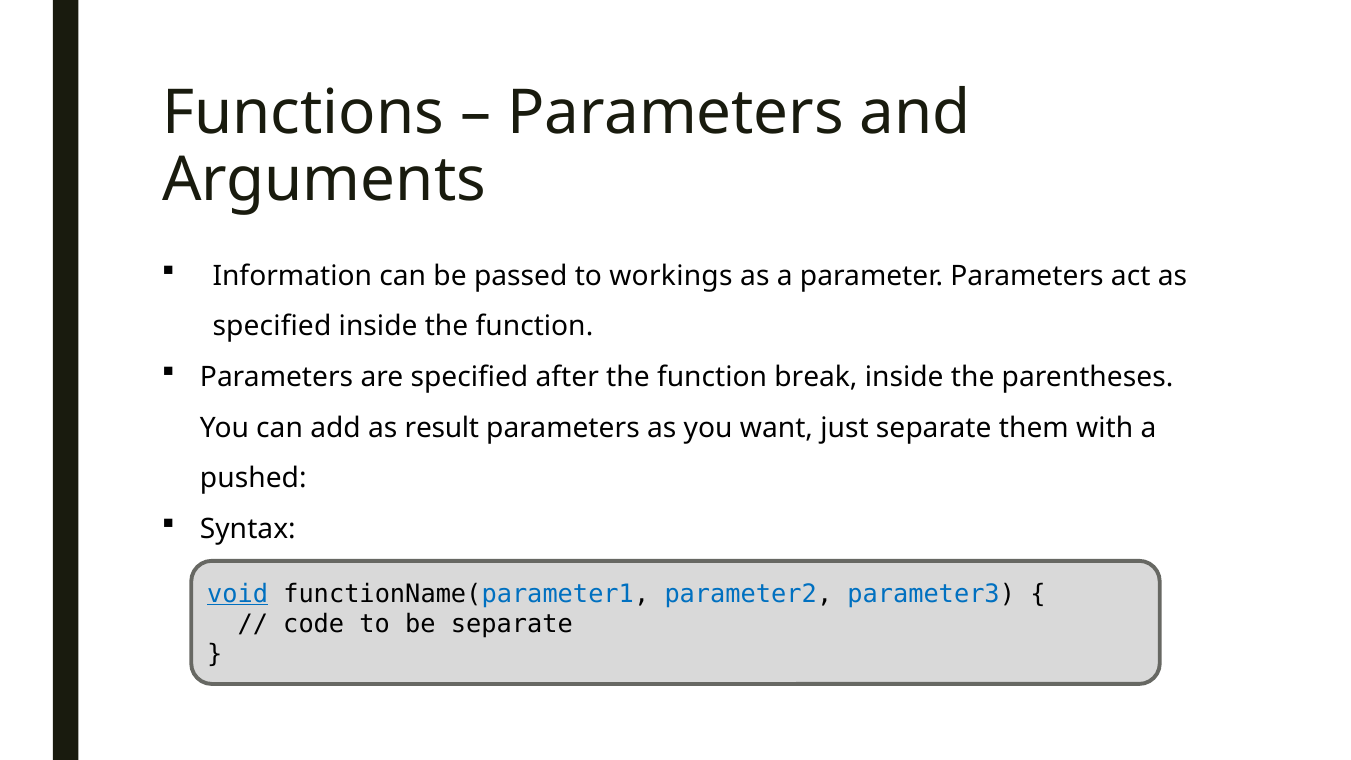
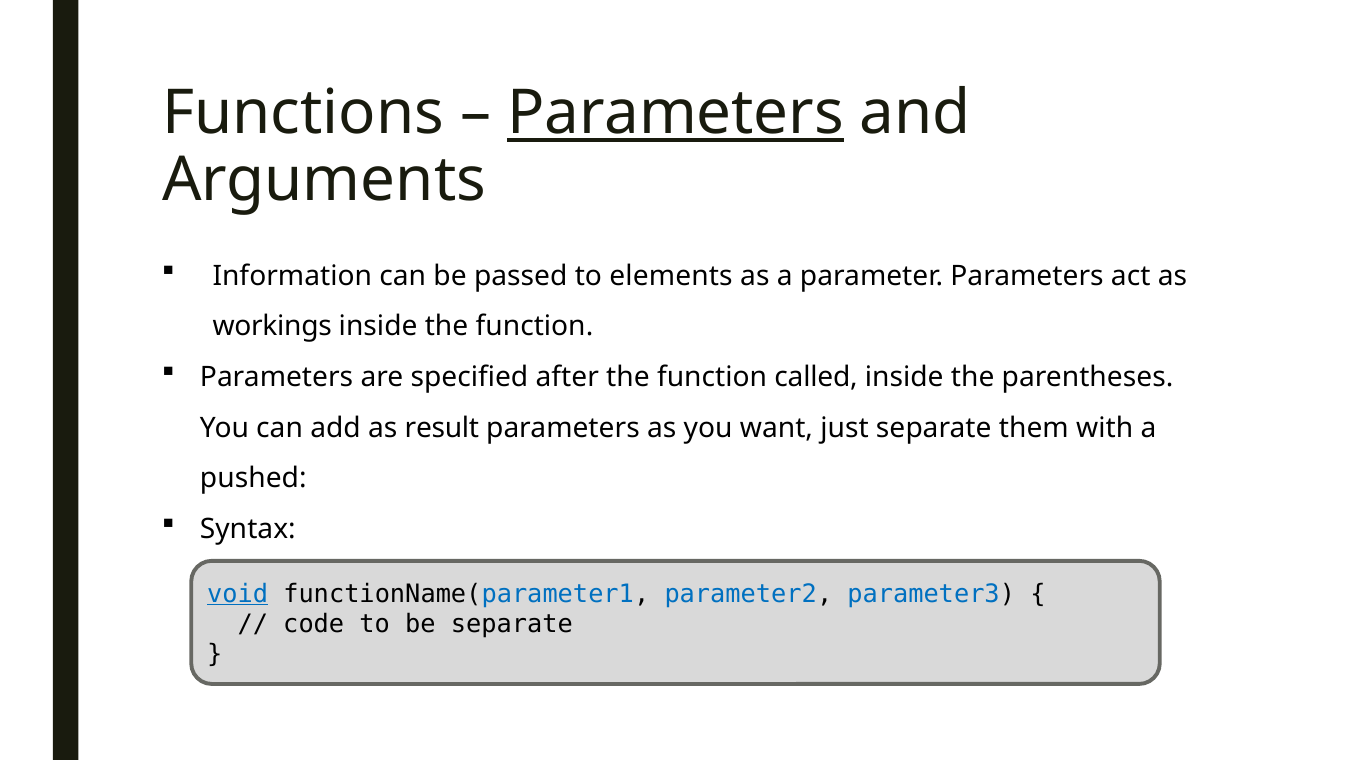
Parameters at (675, 114) underline: none -> present
workings: workings -> elements
specified at (272, 327): specified -> workings
break: break -> called
